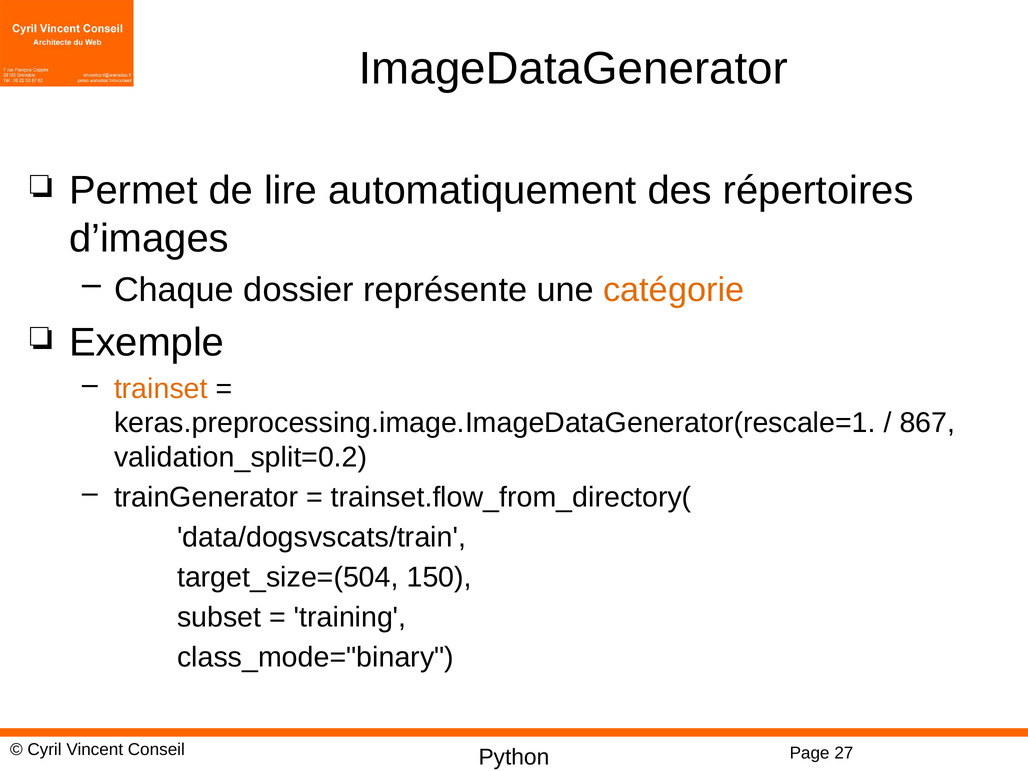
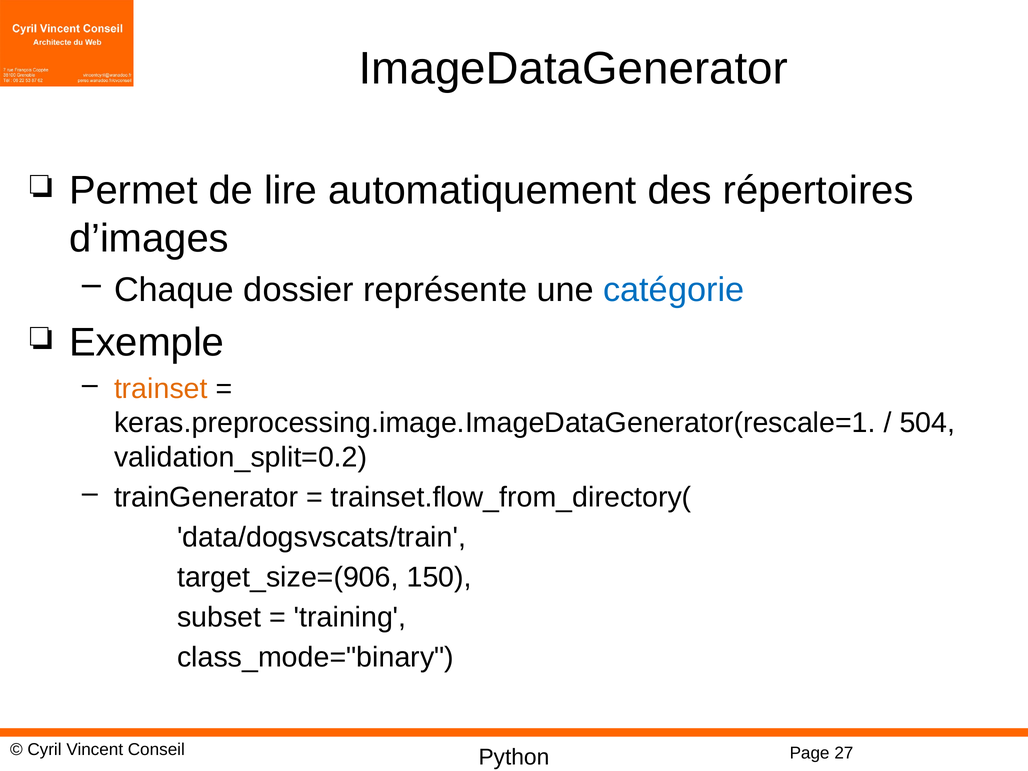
catégorie colour: orange -> blue
867: 867 -> 504
target_size=(504: target_size=(504 -> target_size=(906
